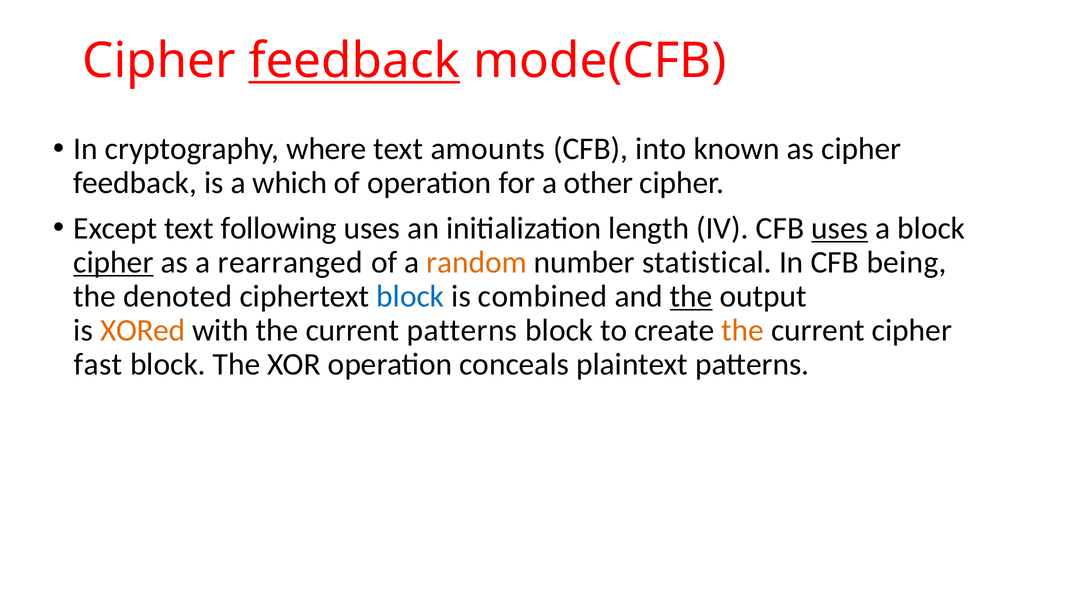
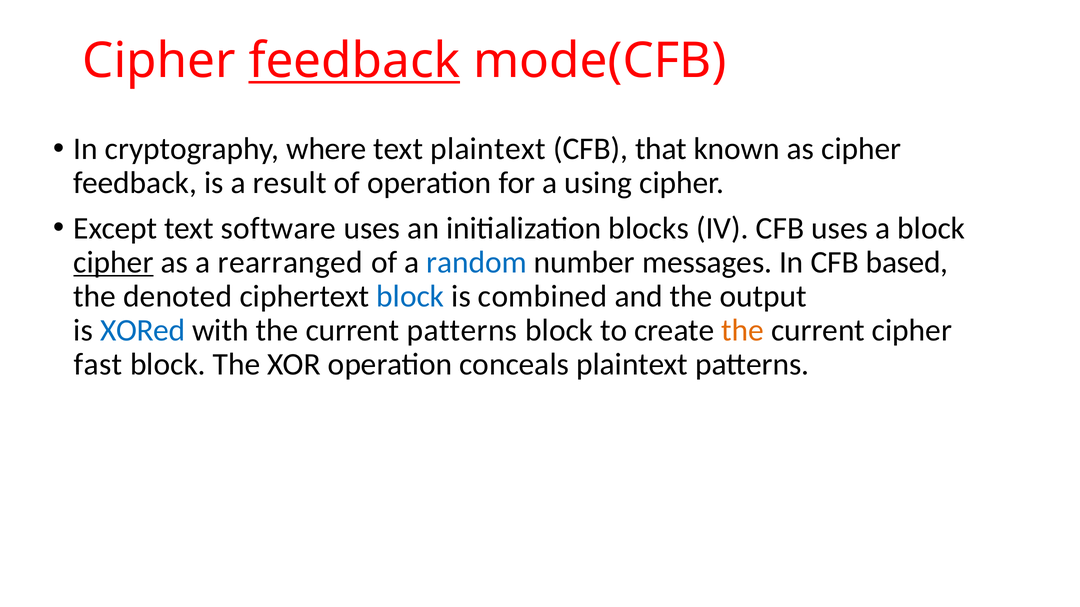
text amounts: amounts -> plaintext
into: into -> that
which: which -> result
other: other -> using
following: following -> software
length: length -> blocks
uses at (840, 228) underline: present -> none
random colour: orange -> blue
statistical: statistical -> messages
being: being -> based
the at (691, 296) underline: present -> none
XORed colour: orange -> blue
